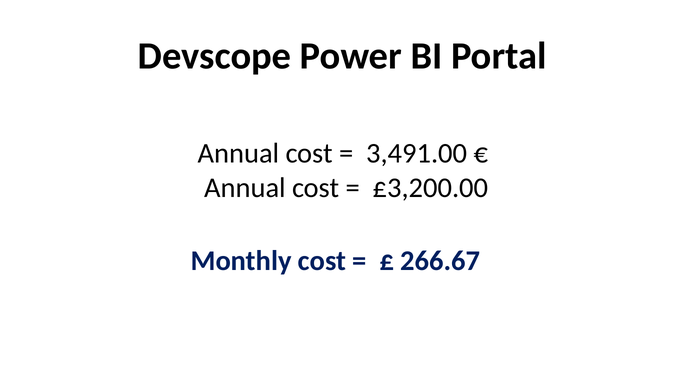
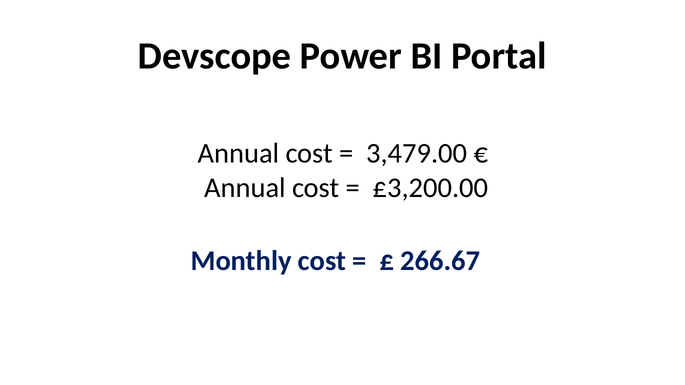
3,491.00: 3,491.00 -> 3,479.00
